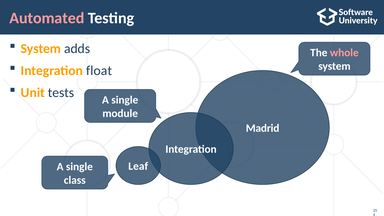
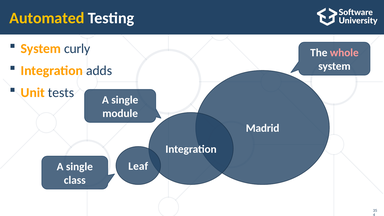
Automated colour: pink -> yellow
adds: adds -> curly
float: float -> adds
